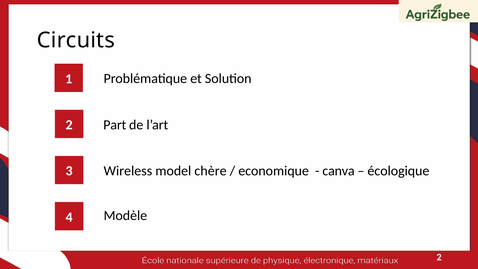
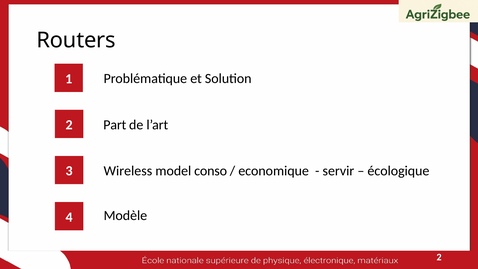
Circuits: Circuits -> Routers
chère: chère -> conso
canva: canva -> servir
